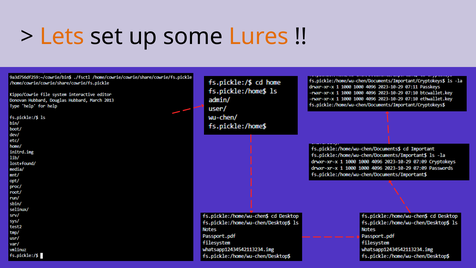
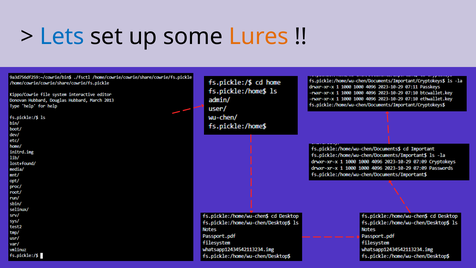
Lets colour: orange -> blue
